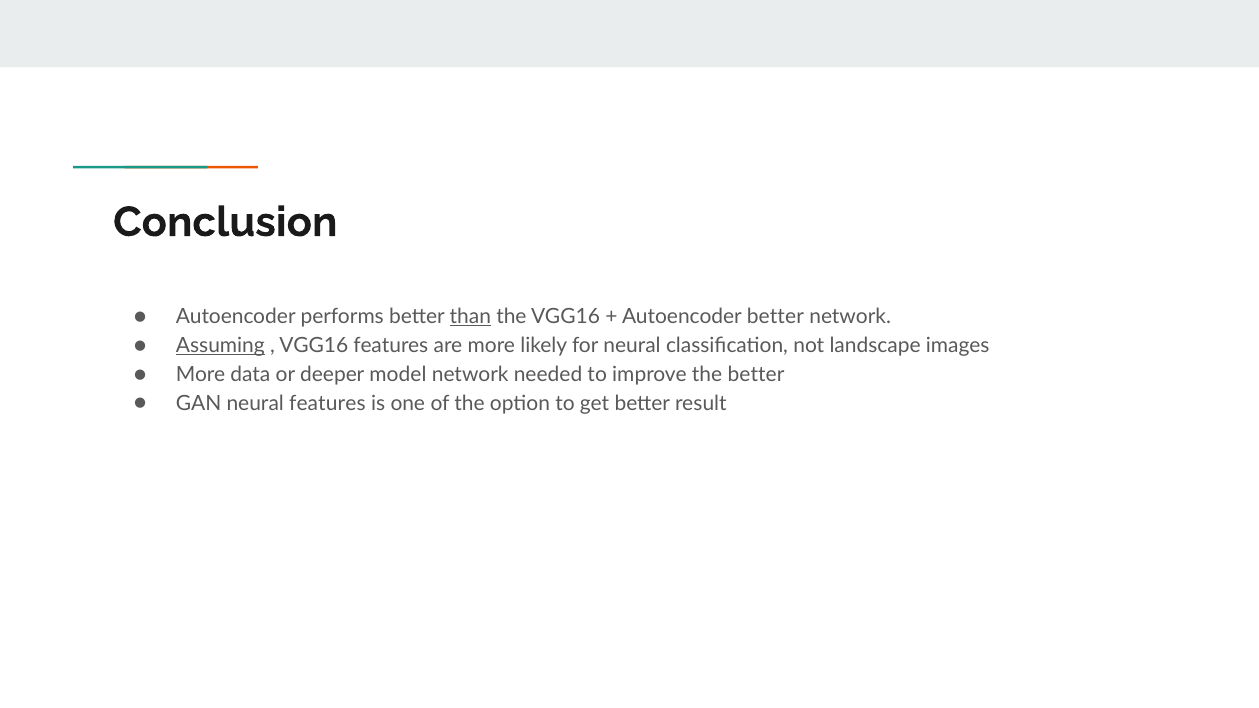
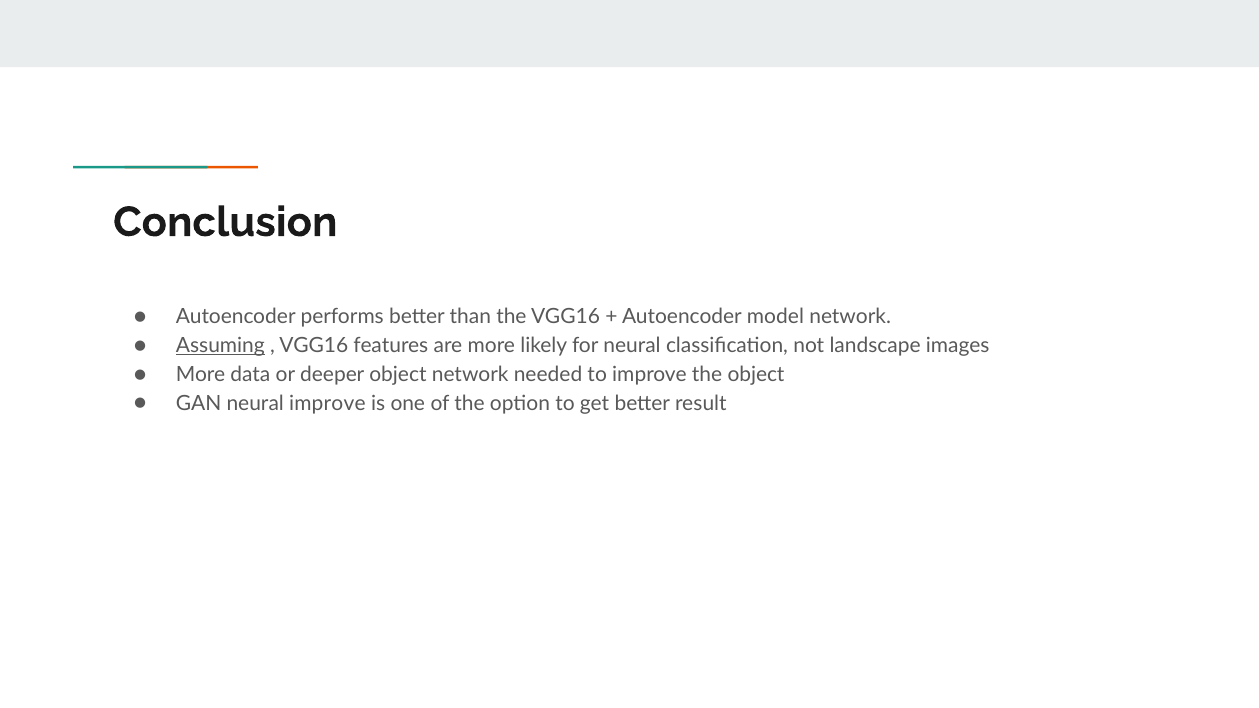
than underline: present -> none
Autoencoder better: better -> model
deeper model: model -> object
the better: better -> object
neural features: features -> improve
